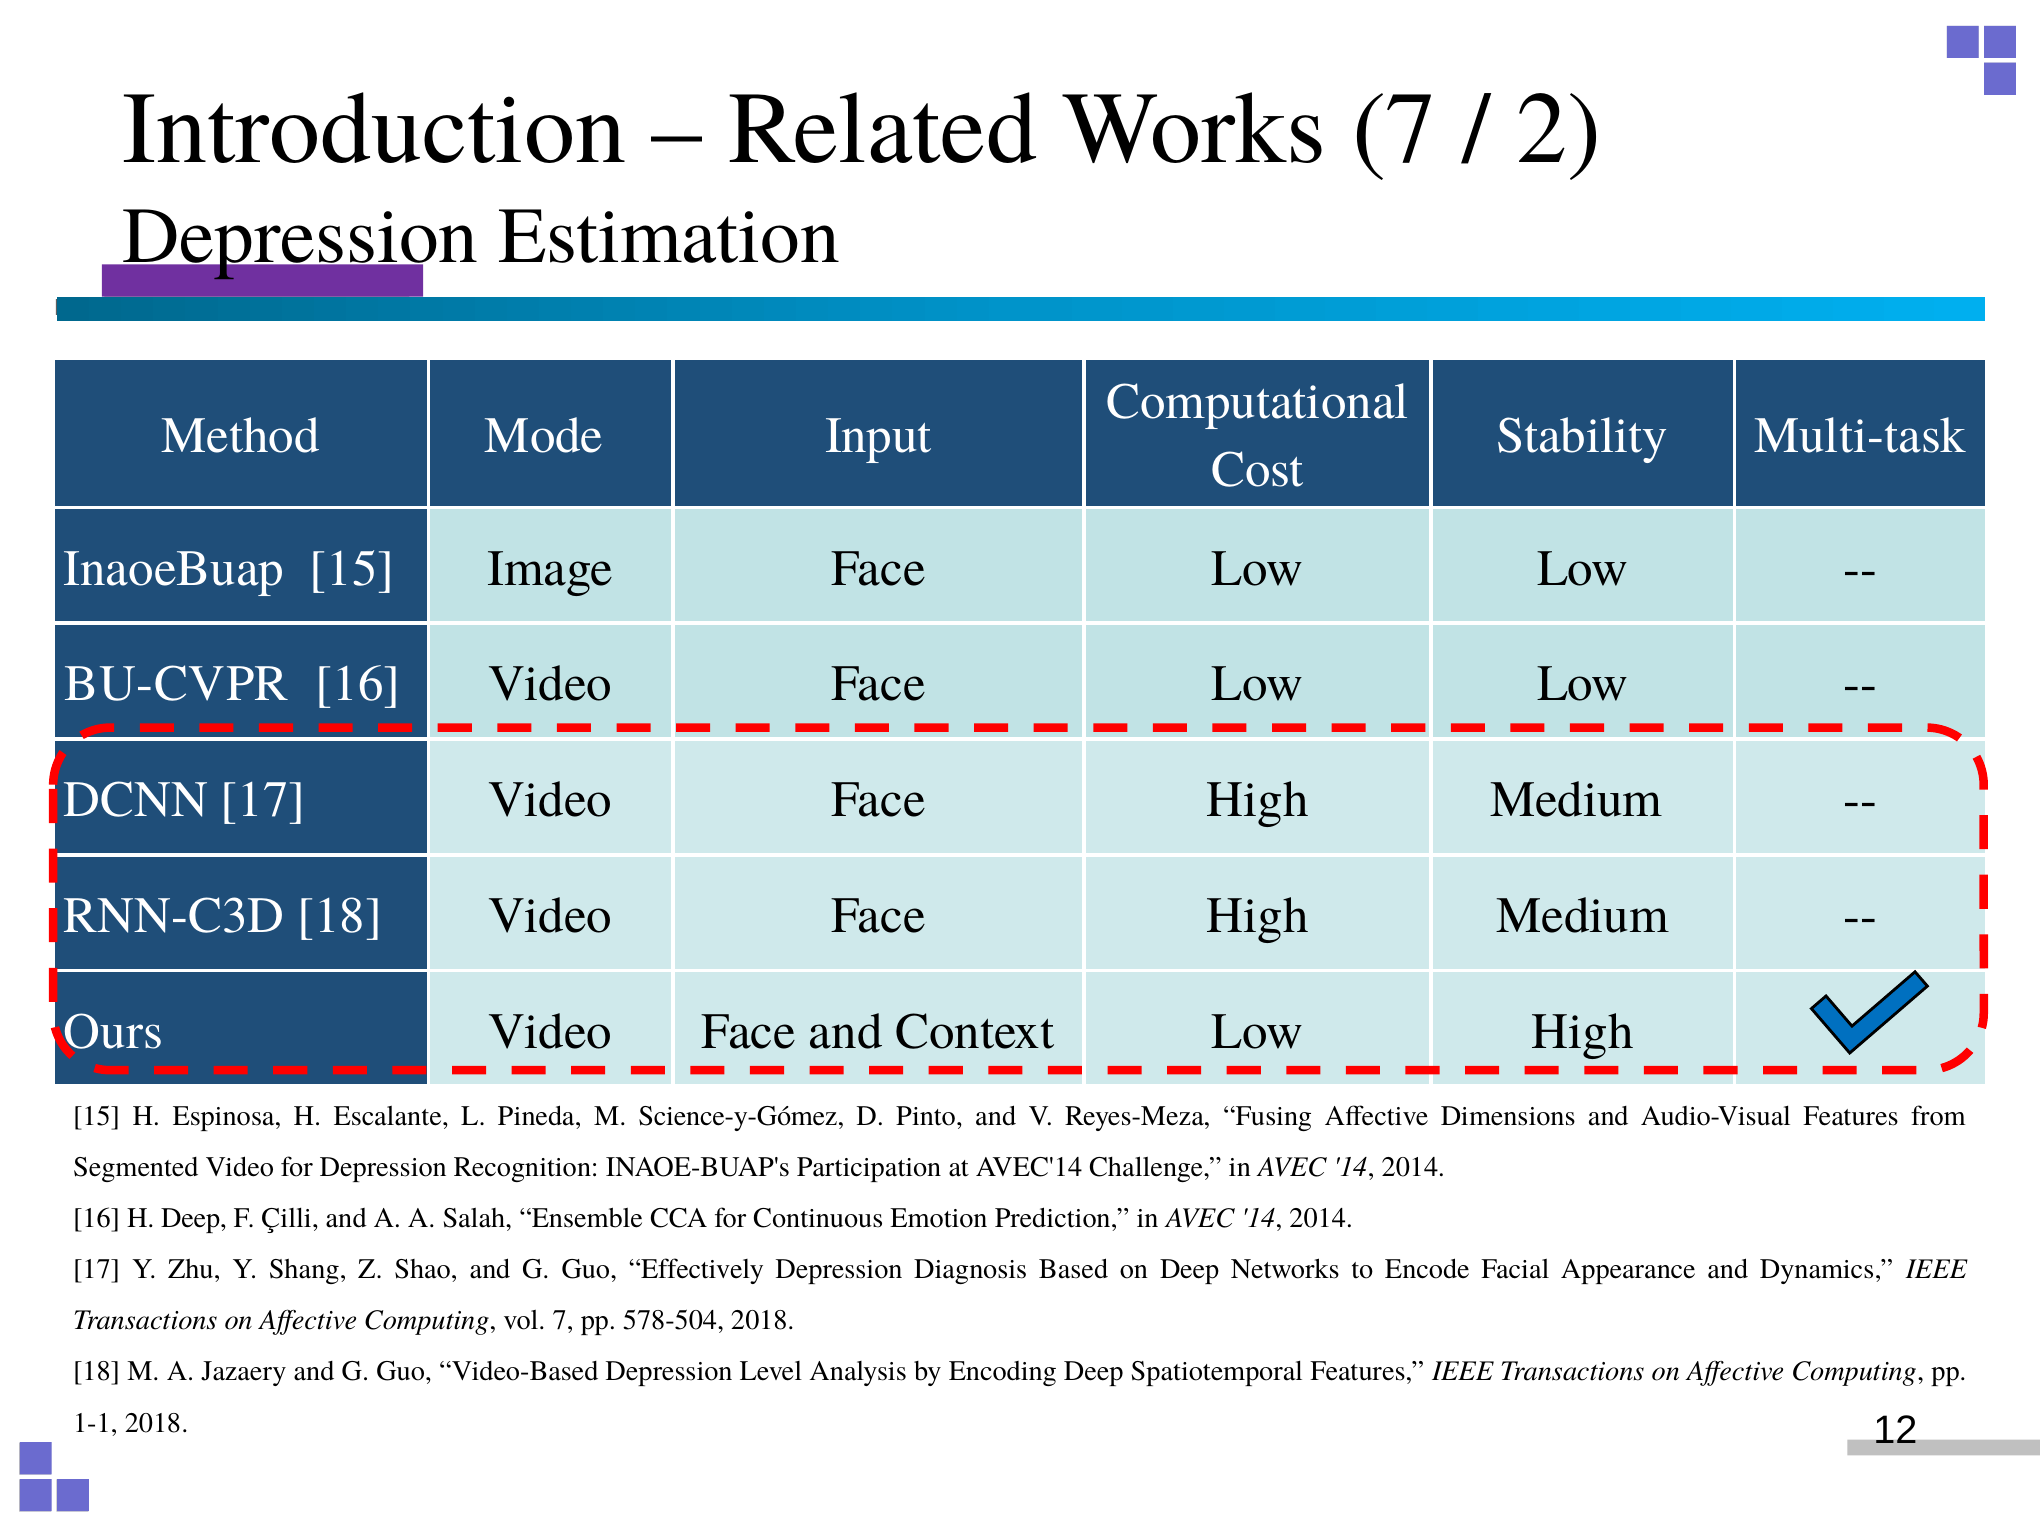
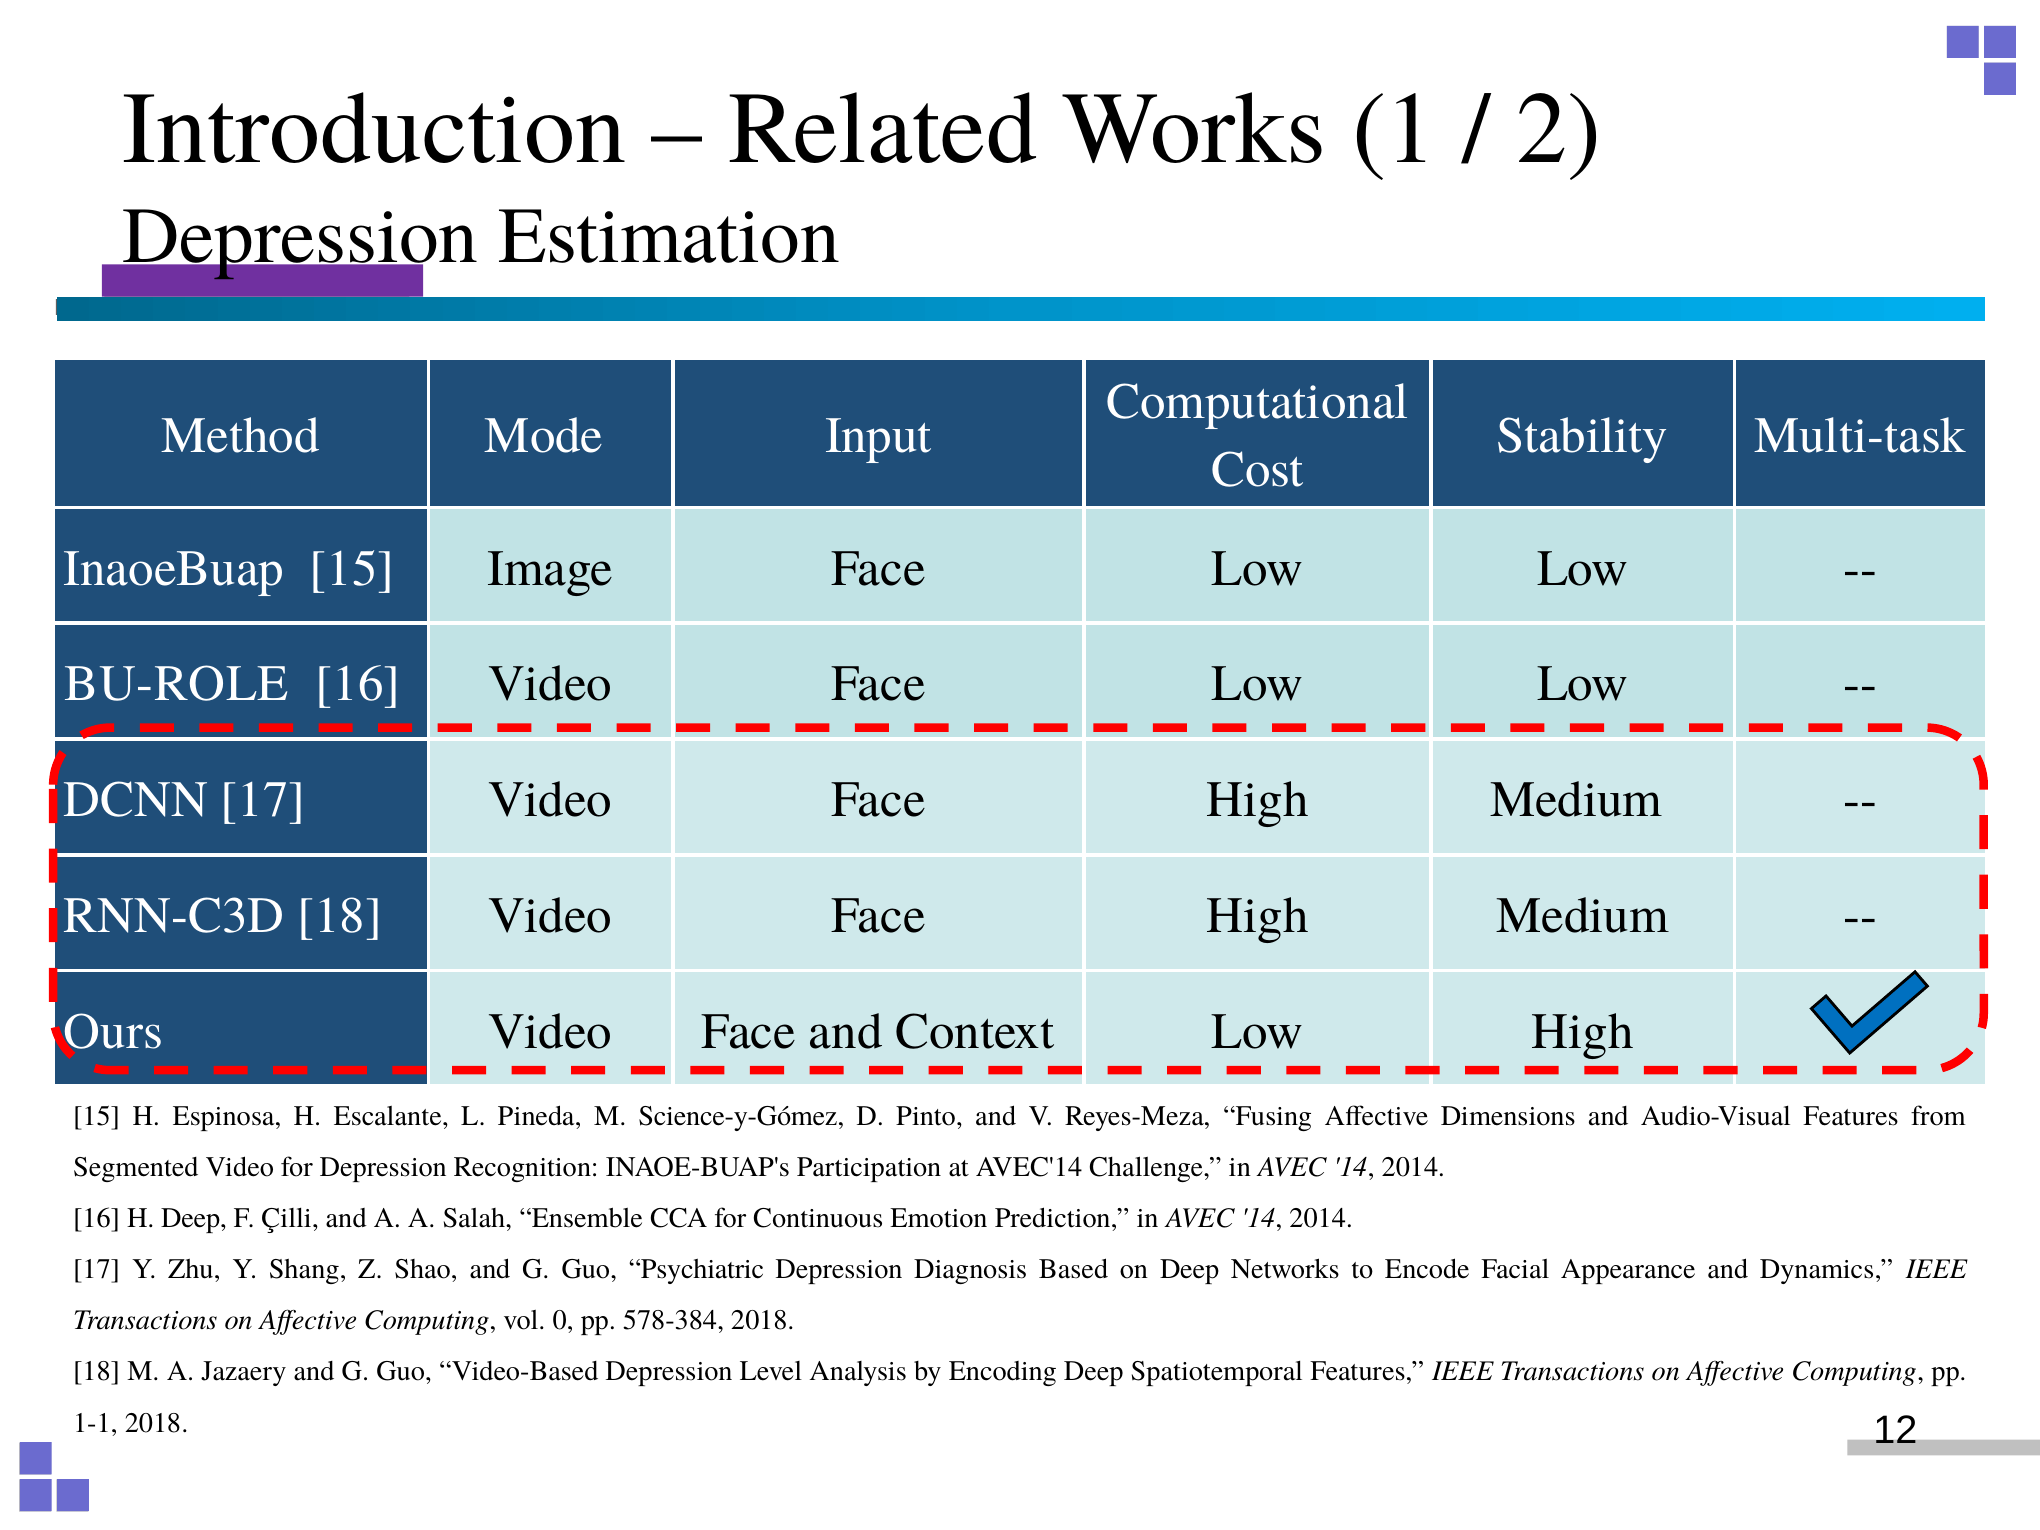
Works 7: 7 -> 1
BU-CVPR: BU-CVPR -> BU-ROLE
Effectively: Effectively -> Psychiatric
vol 7: 7 -> 0
578-504: 578-504 -> 578-384
